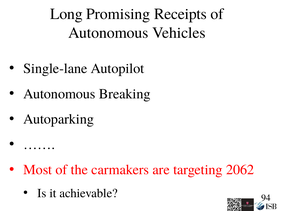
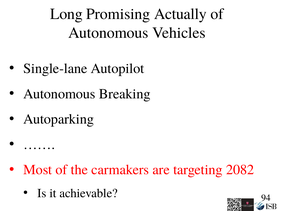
Receipts: Receipts -> Actually
2062: 2062 -> 2082
